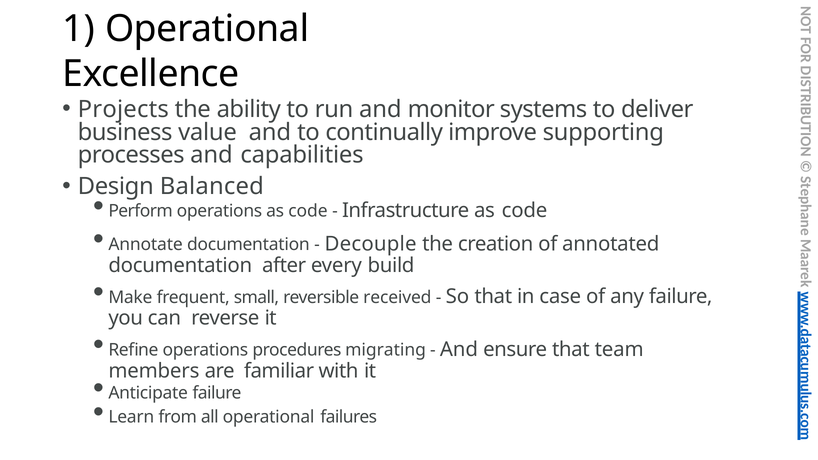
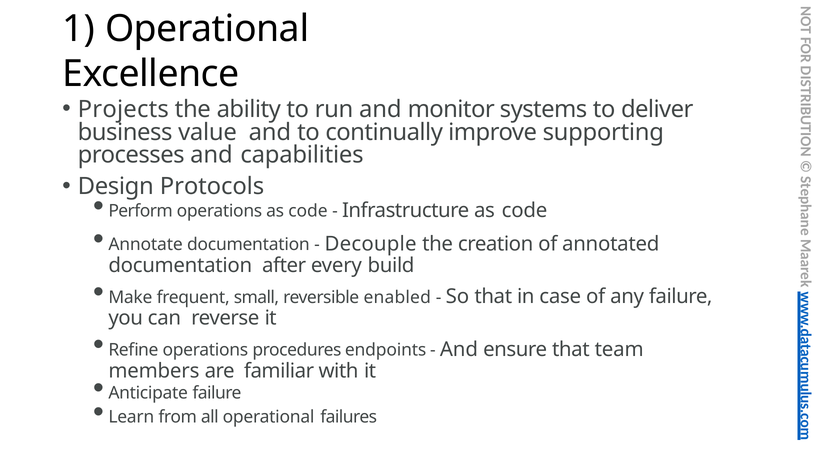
Balanced: Balanced -> Protocols
received: received -> enabled
migrating: migrating -> endpoints
